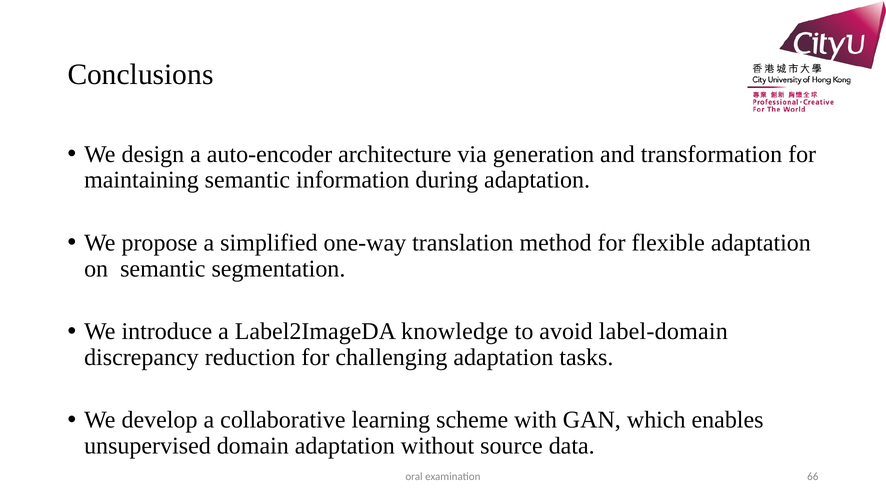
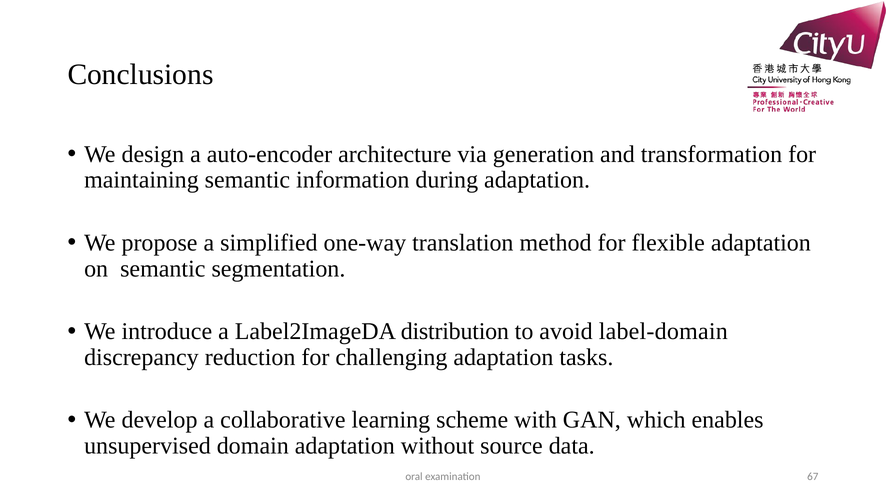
knowledge: knowledge -> distribution
66: 66 -> 67
